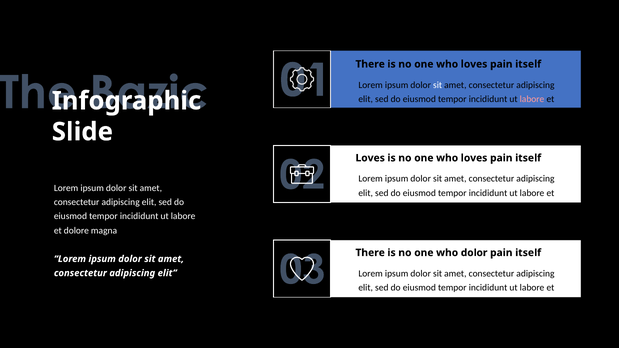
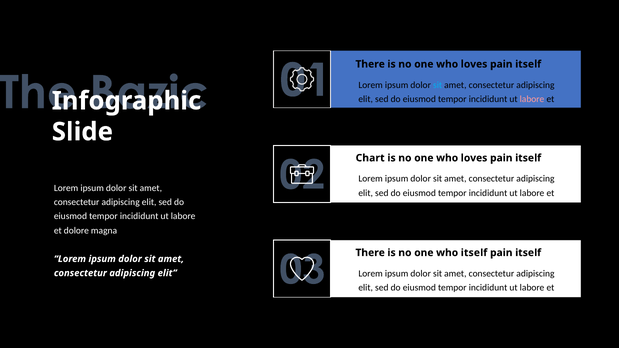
sit at (438, 85) colour: white -> light blue
Loves at (370, 158): Loves -> Chart
who dolor: dolor -> itself
